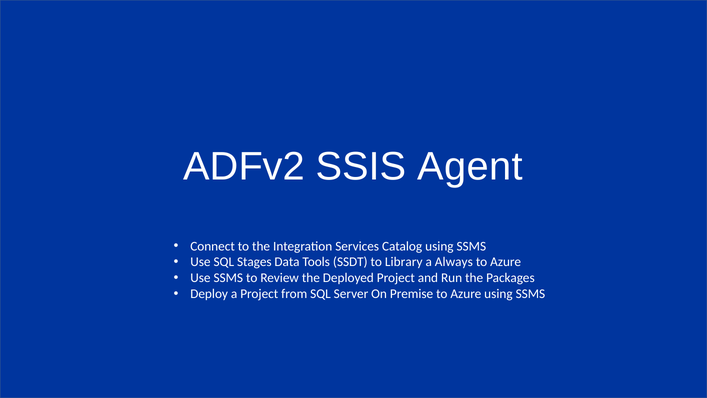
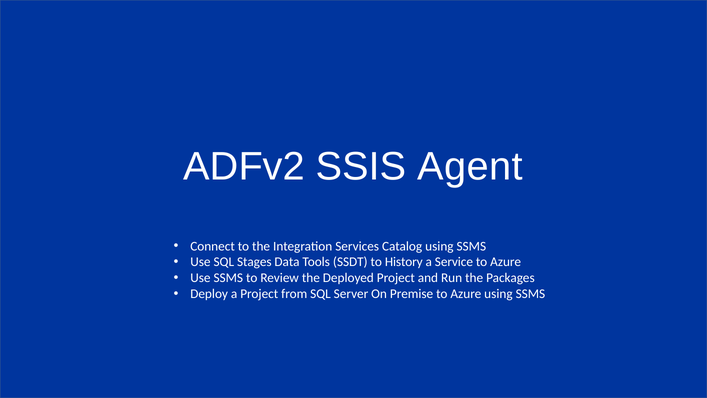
Library: Library -> History
Always: Always -> Service
